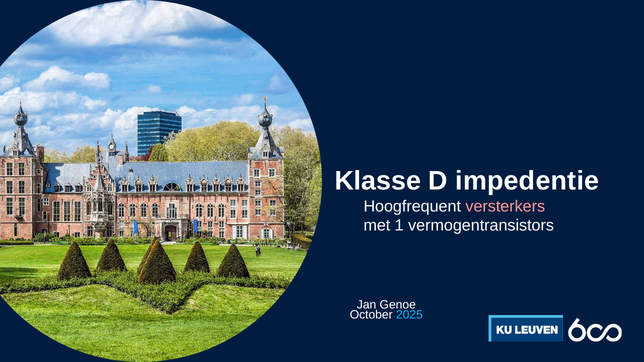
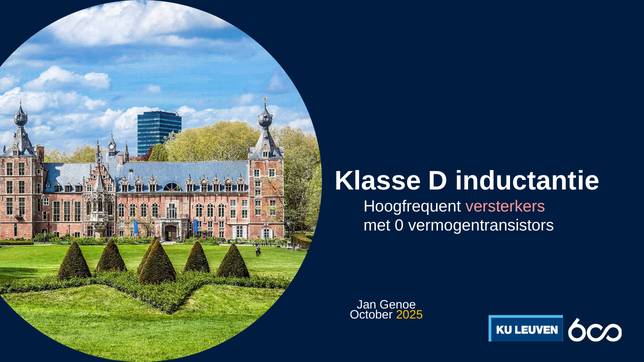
impedentie: impedentie -> inductantie
1: 1 -> 0
2025 colour: light blue -> yellow
